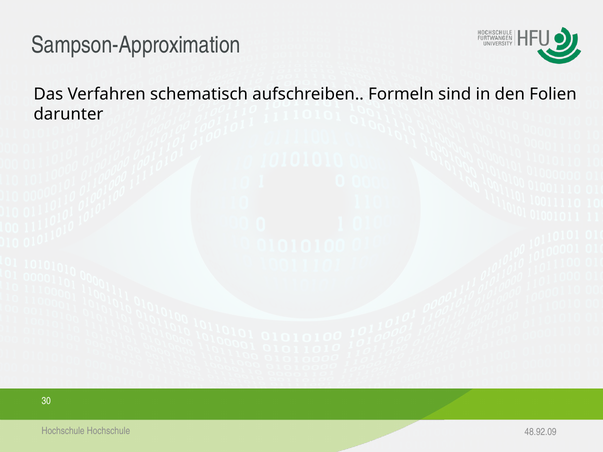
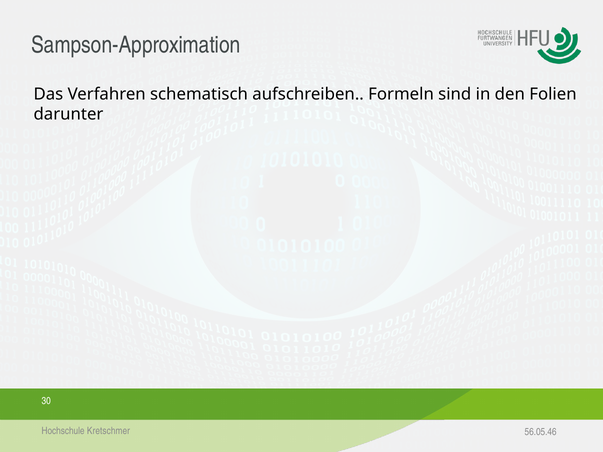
Hochschule Hochschule: Hochschule -> Kretschmer
48.92.09: 48.92.09 -> 56.05.46
